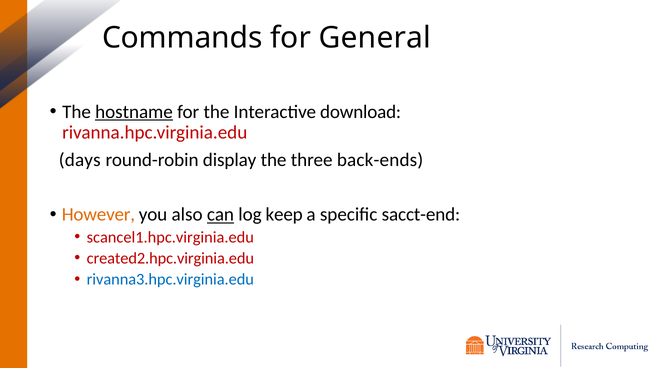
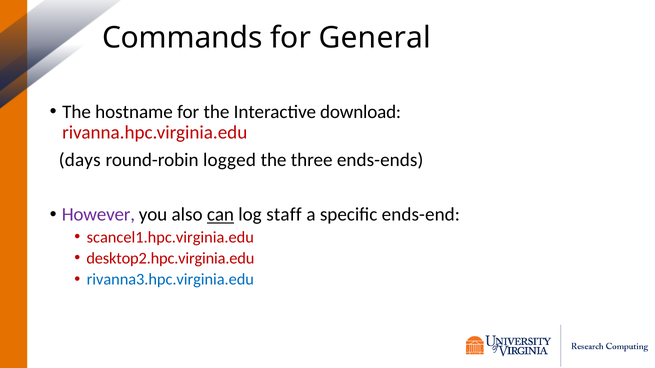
hostname underline: present -> none
display: display -> logged
back-ends: back-ends -> ends-ends
However colour: orange -> purple
keep: keep -> staff
sacct-end: sacct-end -> ends-end
created2.hpc.virginia.edu: created2.hpc.virginia.edu -> desktop2.hpc.virginia.edu
